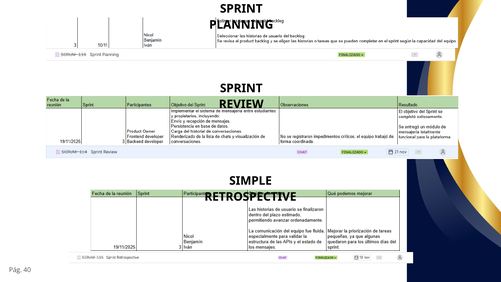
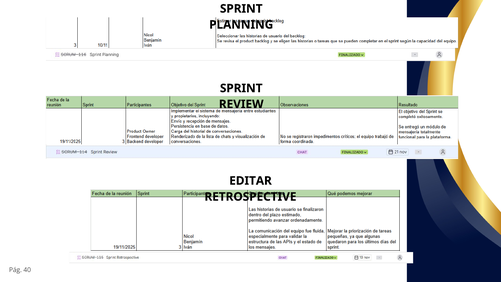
SIMPLE: SIMPLE -> EDITAR
